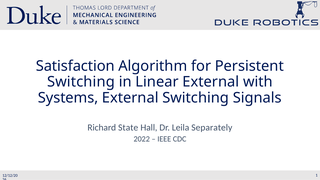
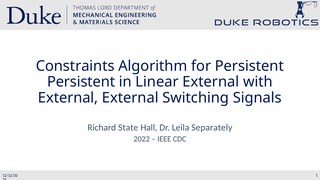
Satisfaction: Satisfaction -> Constraints
Switching at (81, 82): Switching -> Persistent
Systems at (68, 98): Systems -> External
